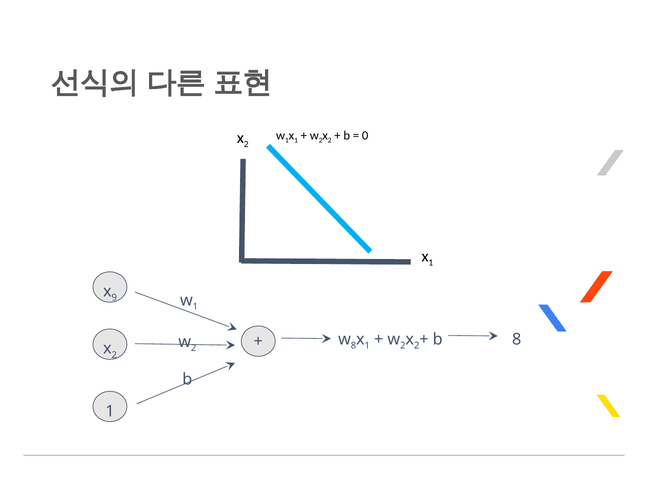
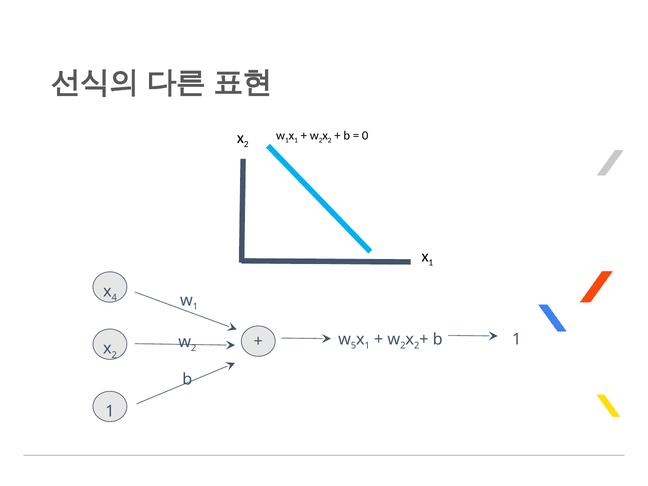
9: 9 -> 4
8 at (353, 346): 8 -> 5
b 8: 8 -> 1
